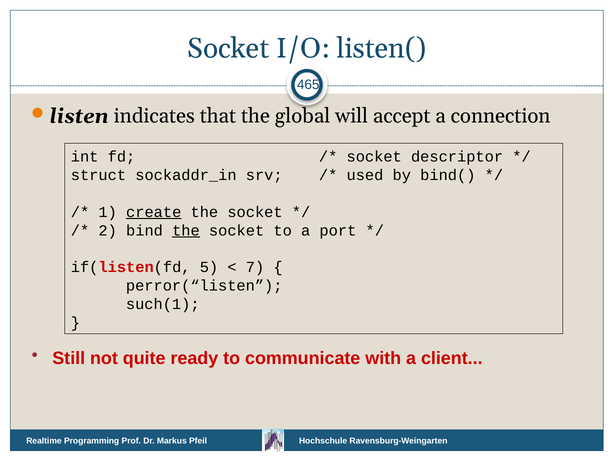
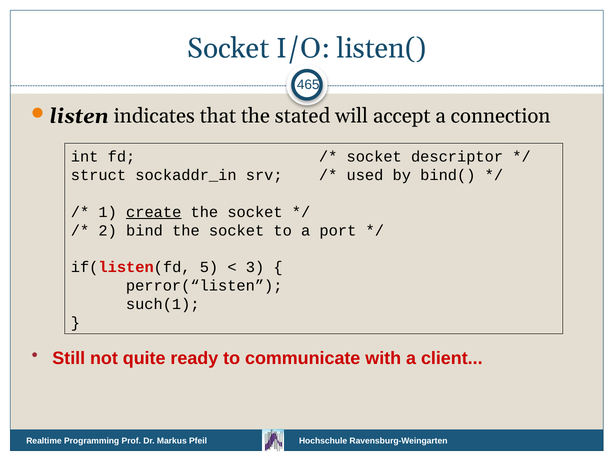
global: global -> stated
the at (186, 230) underline: present -> none
7: 7 -> 3
